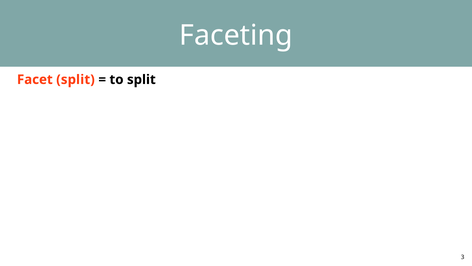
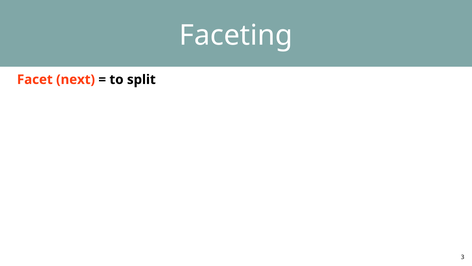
Facet split: split -> next
